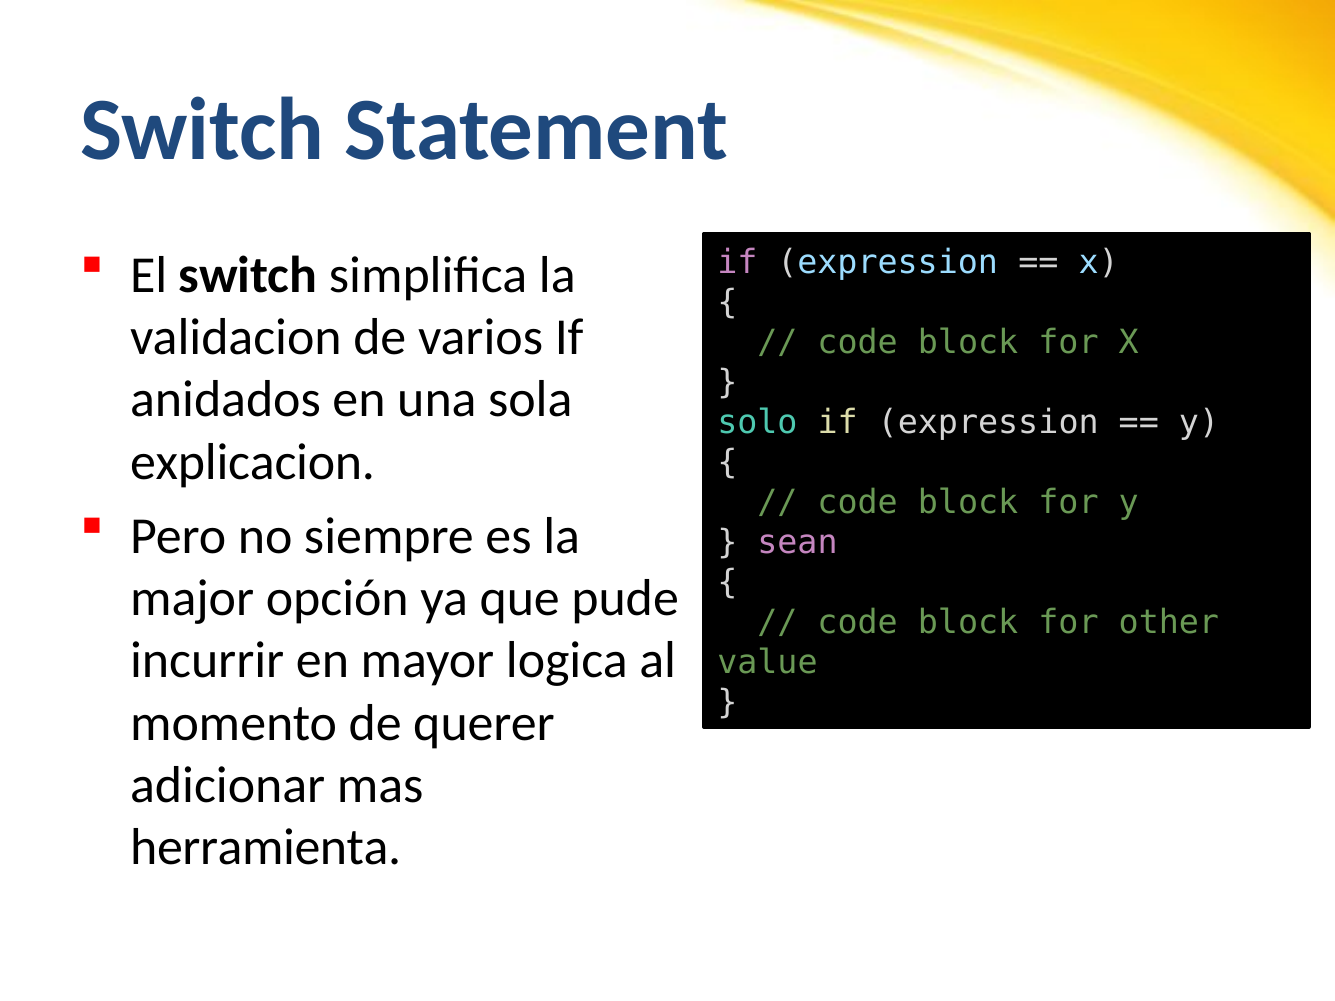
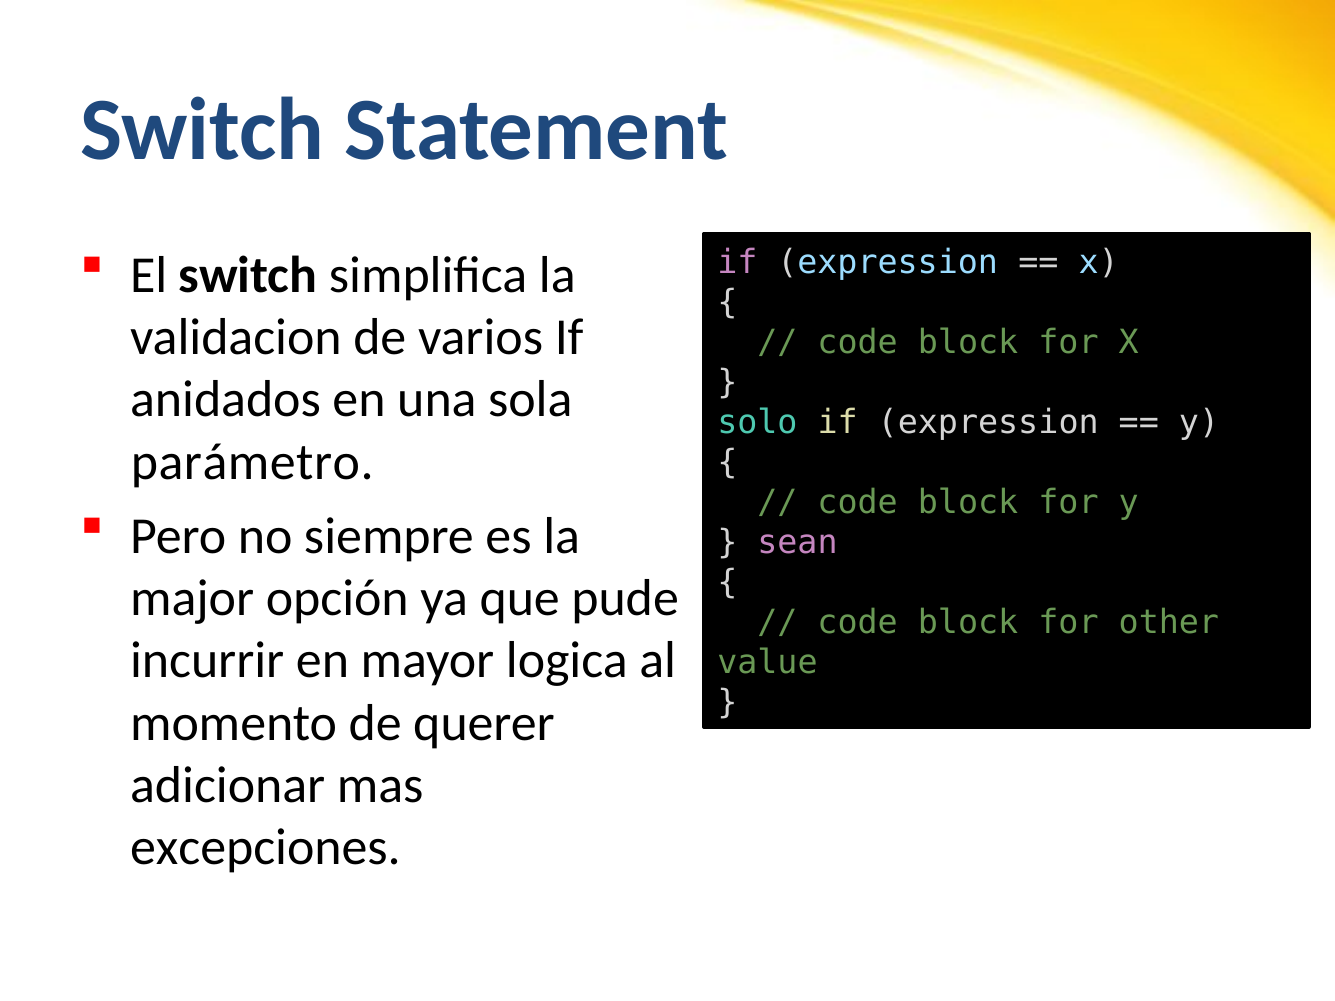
explicacion: explicacion -> parámetro
herramienta: herramienta -> excepciones
